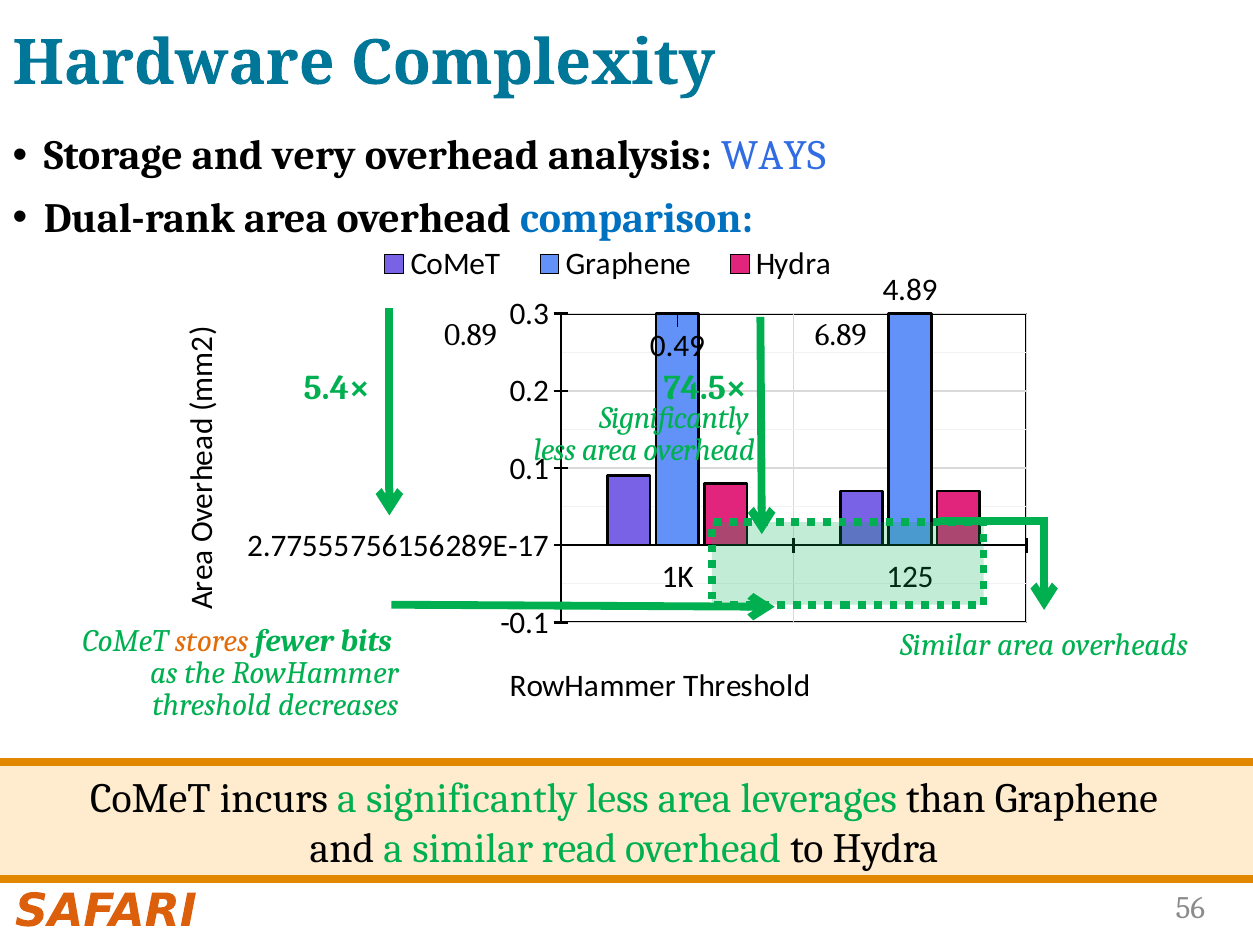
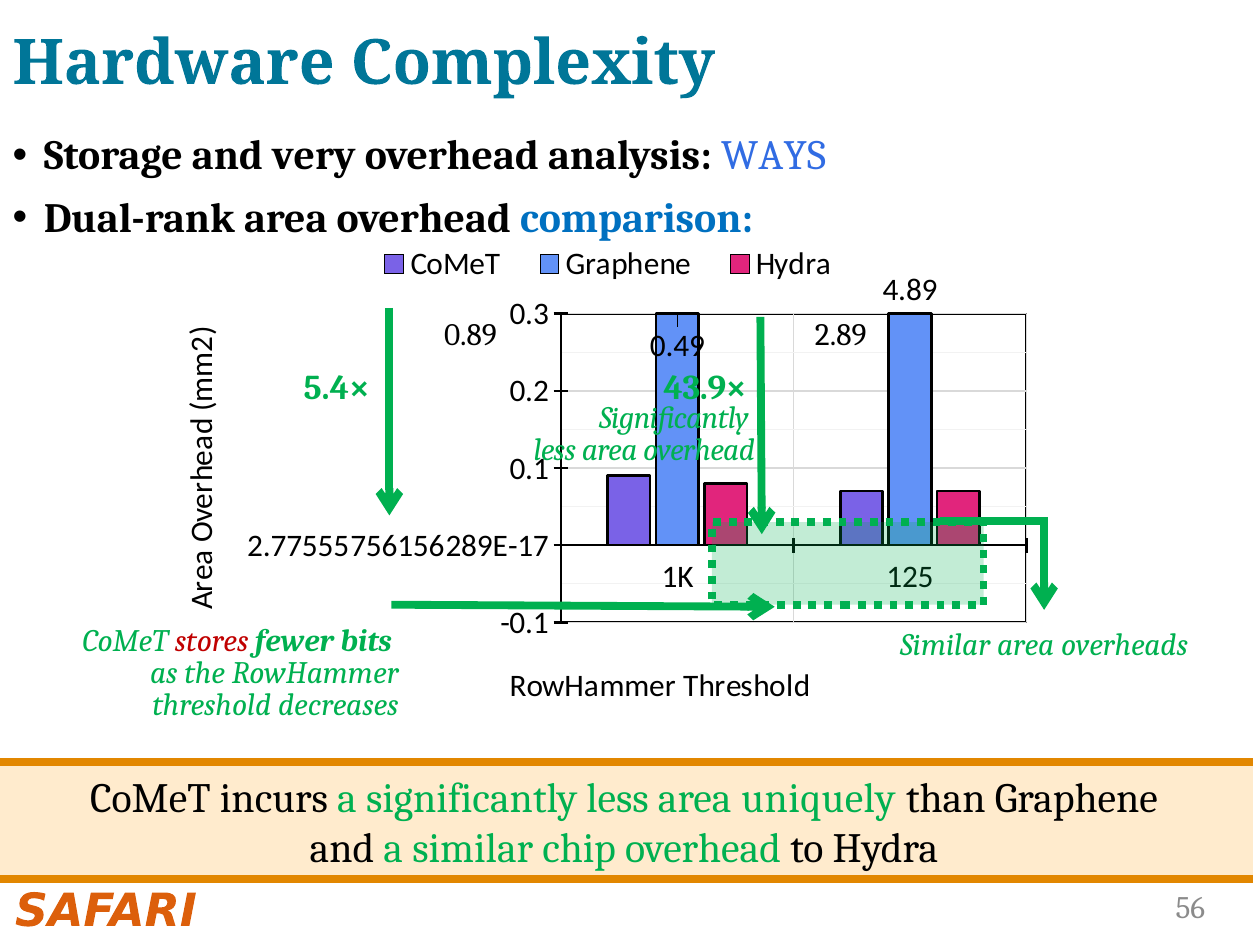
6.89: 6.89 -> 2.89
74.5×: 74.5× -> 43.9×
stores colour: orange -> red
leverages: leverages -> uniquely
read: read -> chip
